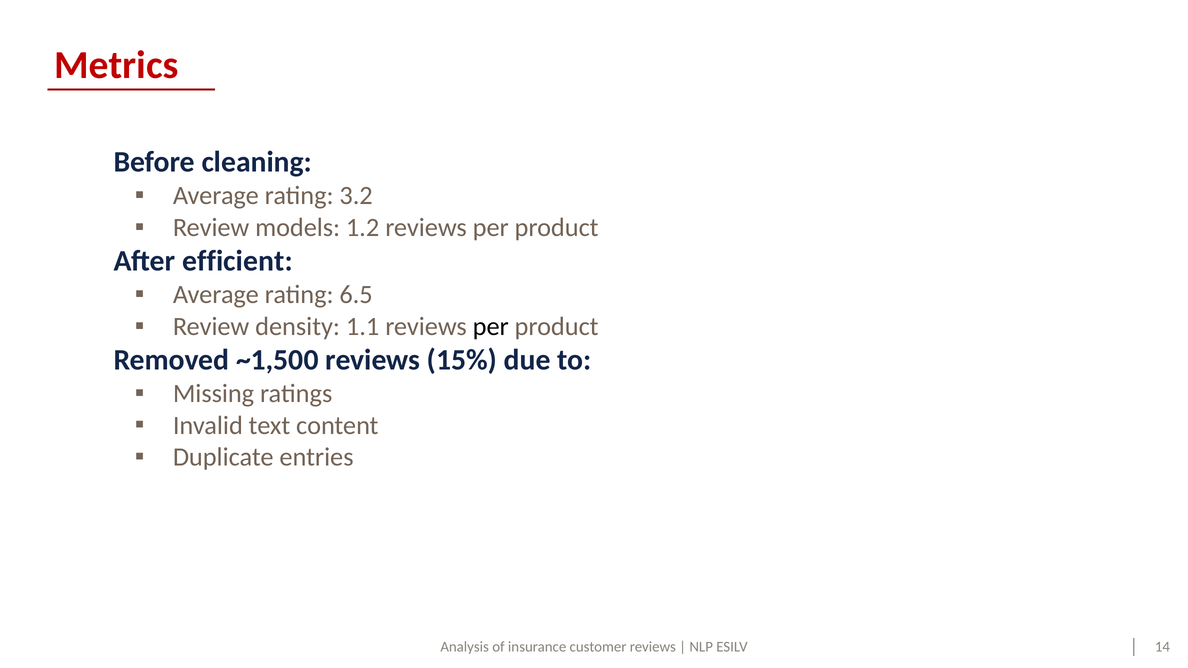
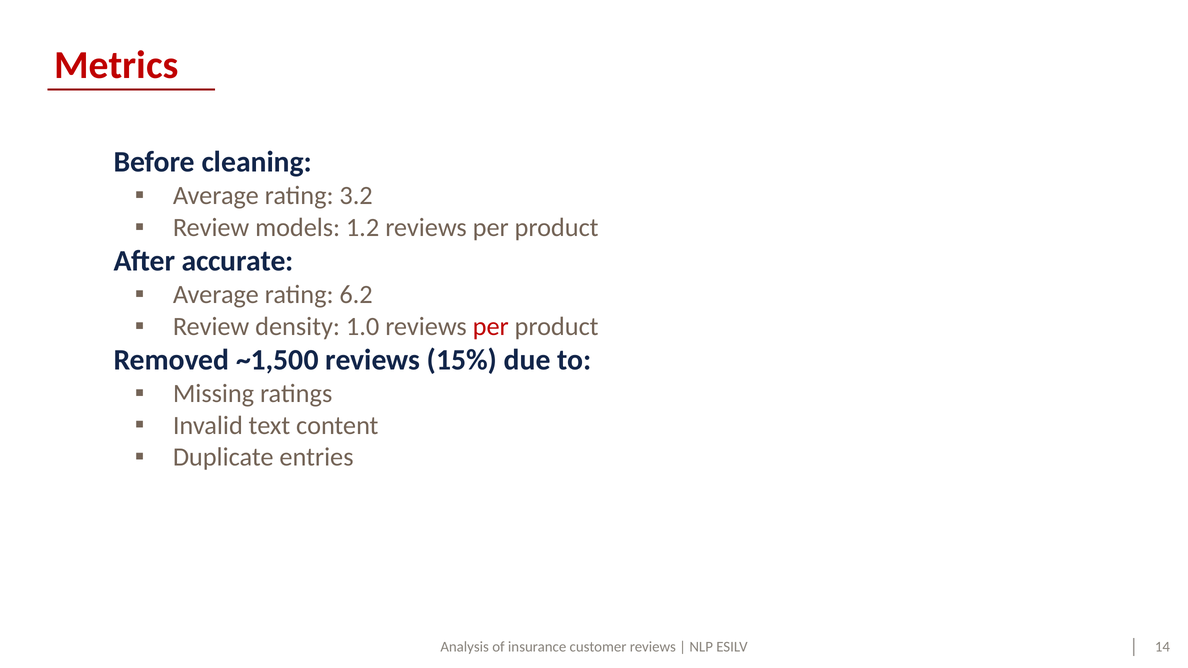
efficient: efficient -> accurate
6.5: 6.5 -> 6.2
1.1: 1.1 -> 1.0
per at (491, 327) colour: black -> red
